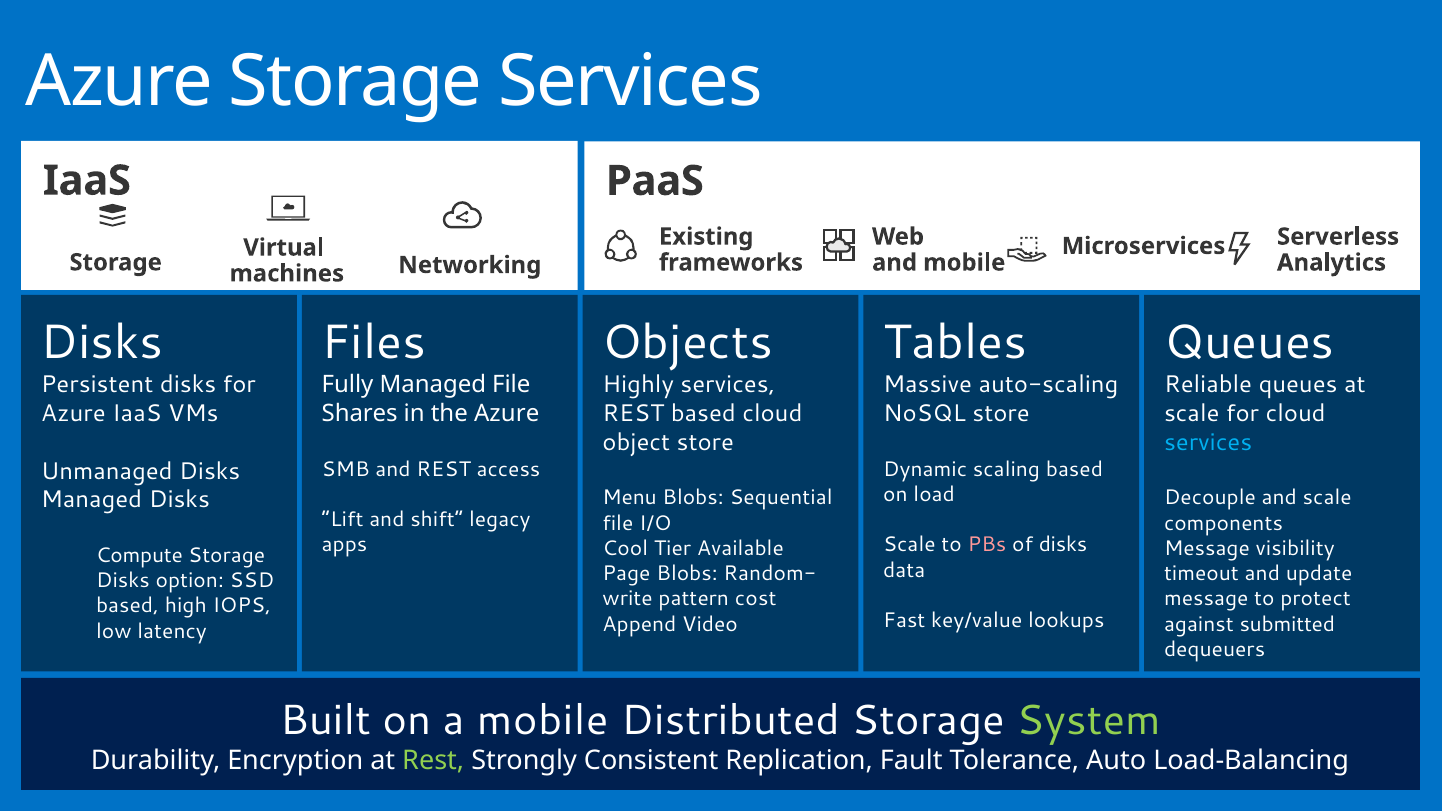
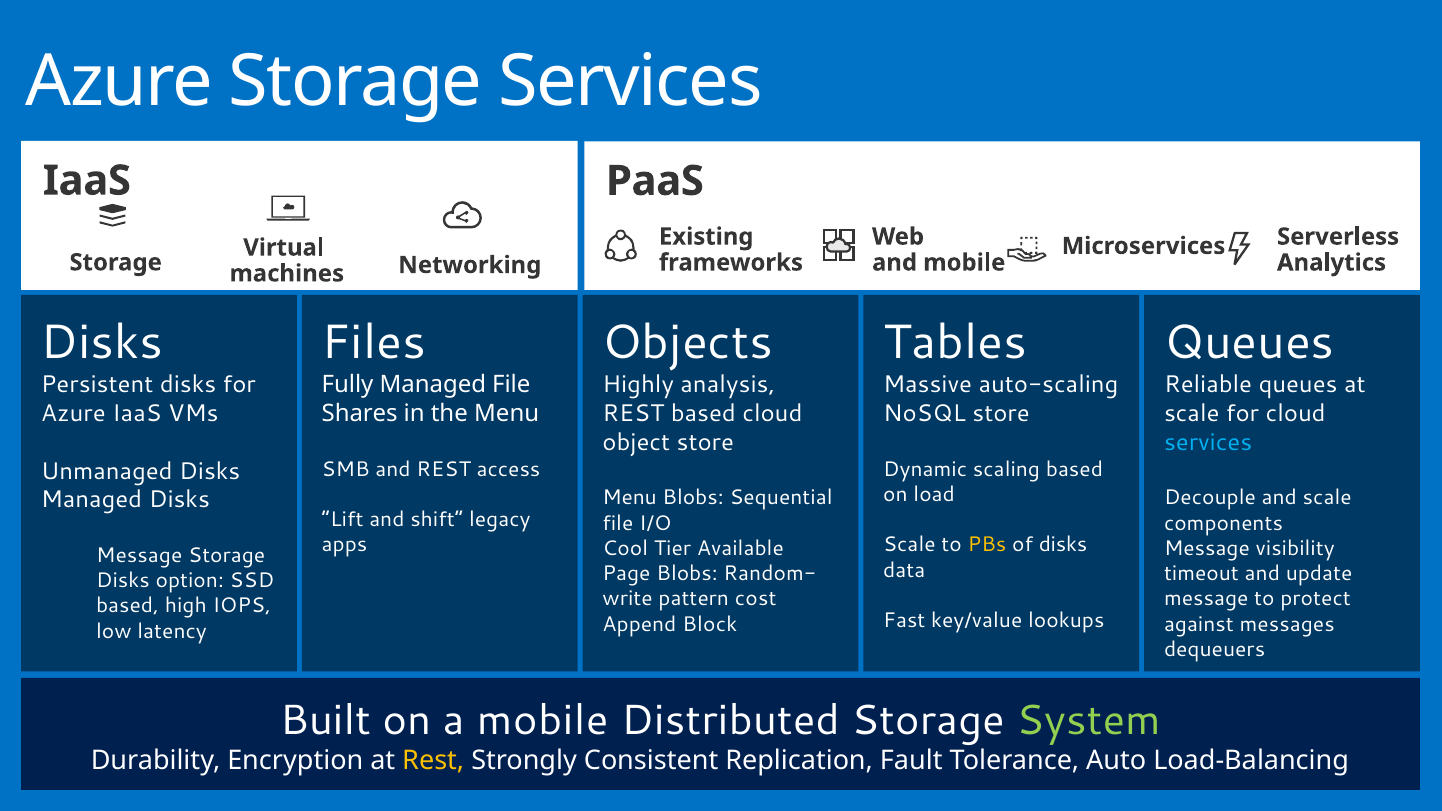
Highly services: services -> analysis
the Azure: Azure -> Menu
PBs colour: pink -> yellow
Compute at (139, 556): Compute -> Message
Video: Video -> Block
submitted: submitted -> messages
Rest at (433, 761) colour: light green -> yellow
